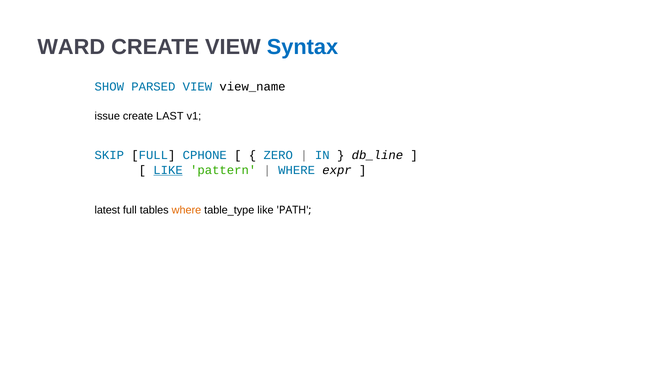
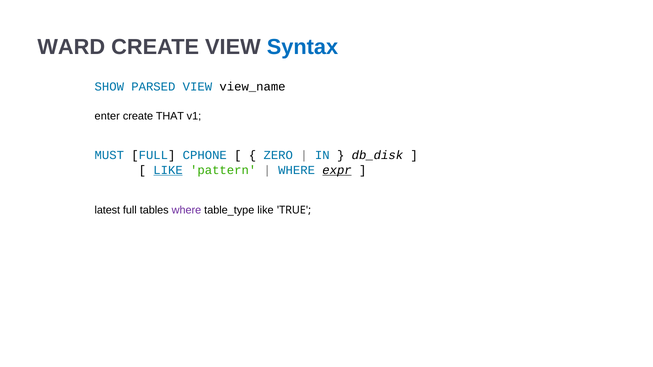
issue: issue -> enter
LAST: LAST -> THAT
SKIP: SKIP -> MUST
db_line: db_line -> db_disk
expr underline: none -> present
where at (186, 210) colour: orange -> purple
PATH: PATH -> TRUE
